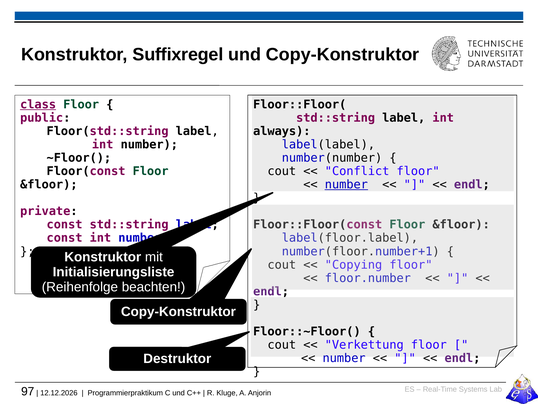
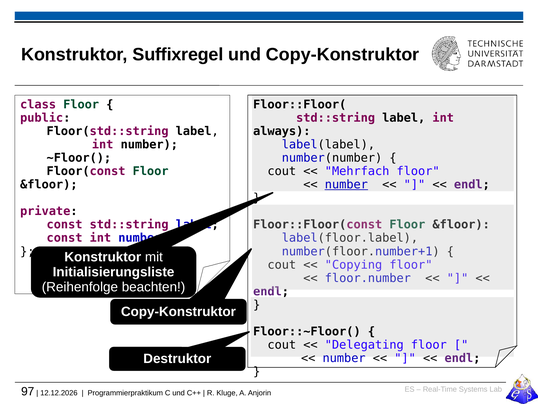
class underline: present -> none
Conflict: Conflict -> Mehrfach
Verkettung: Verkettung -> Delegating
